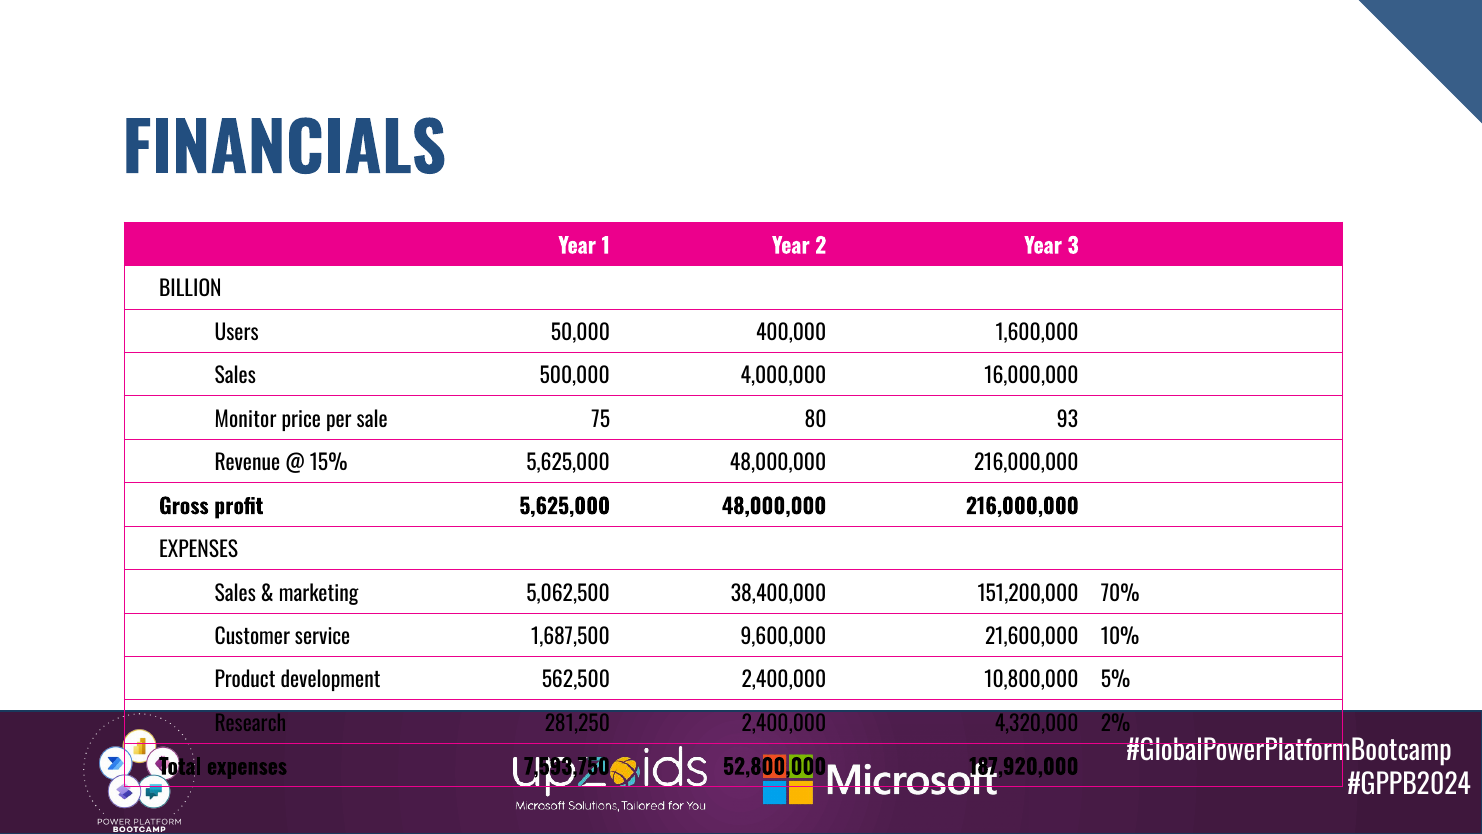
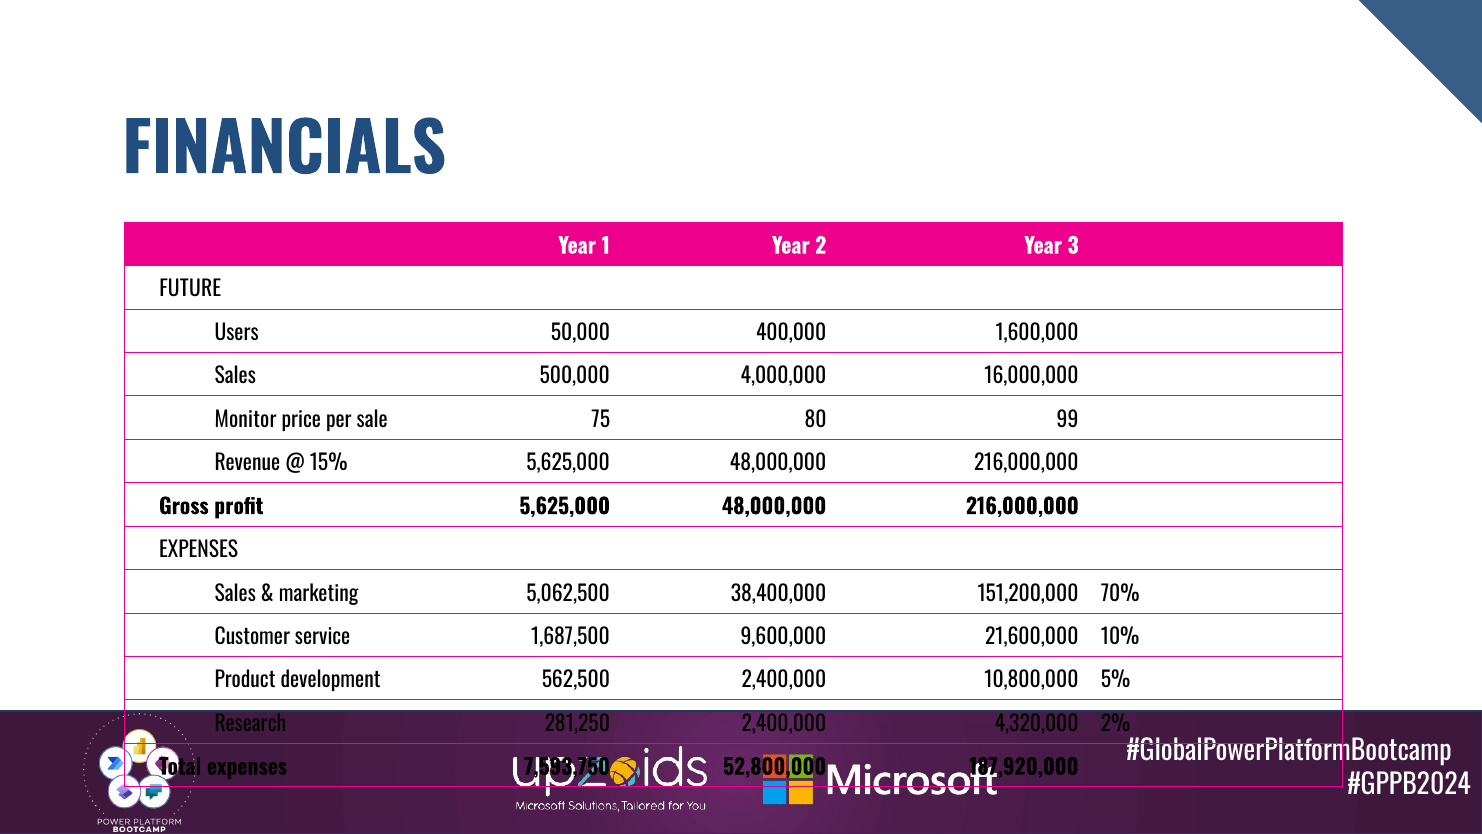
BILLION: BILLION -> FUTURE
93: 93 -> 99
